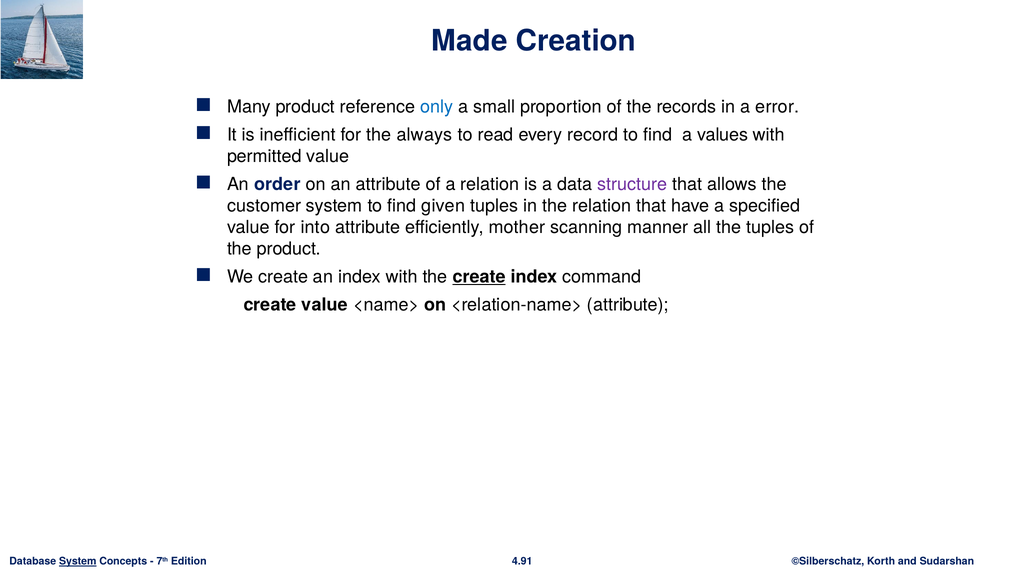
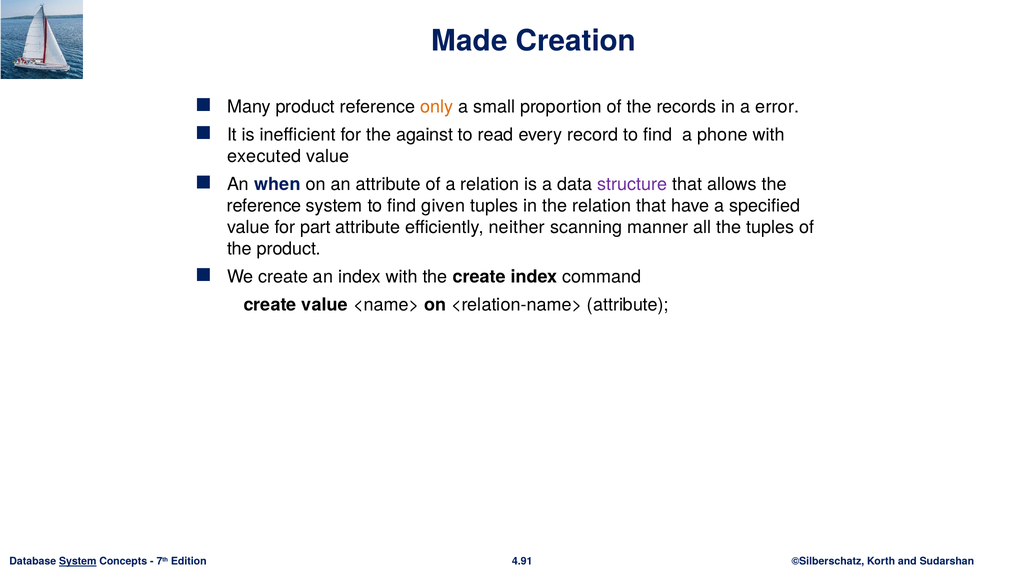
only colour: blue -> orange
always: always -> against
values: values -> phone
permitted: permitted -> executed
order: order -> when
customer at (264, 206): customer -> reference
into: into -> part
mother: mother -> neither
create at (479, 277) underline: present -> none
